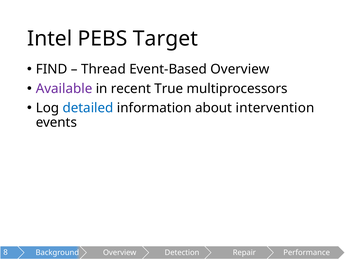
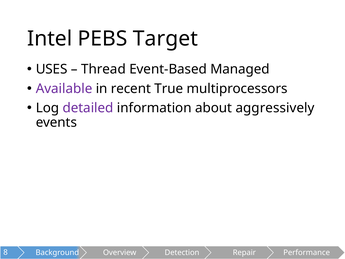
FIND: FIND -> USES
Event-Based Overview: Overview -> Managed
detailed colour: blue -> purple
intervention: intervention -> aggressively
